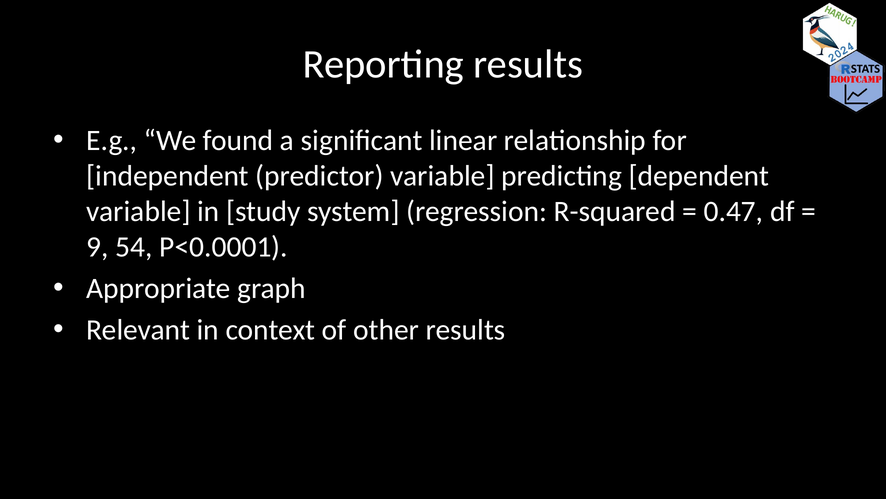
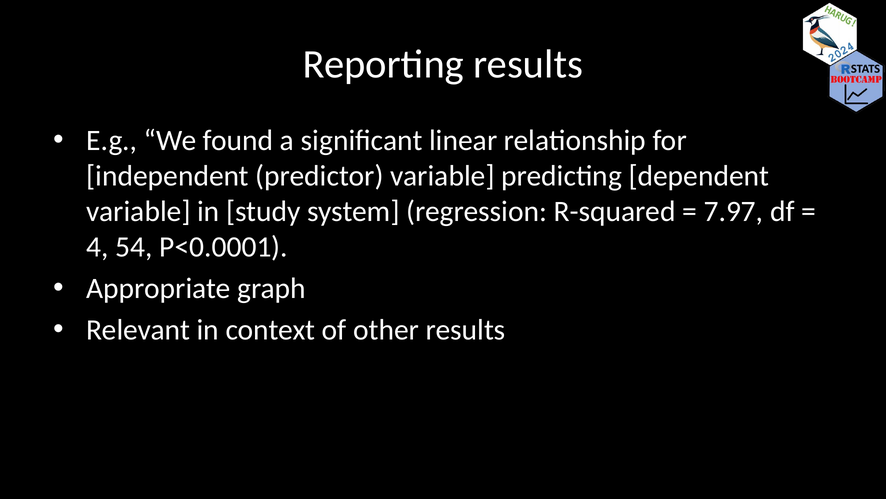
0.47: 0.47 -> 7.97
9: 9 -> 4
